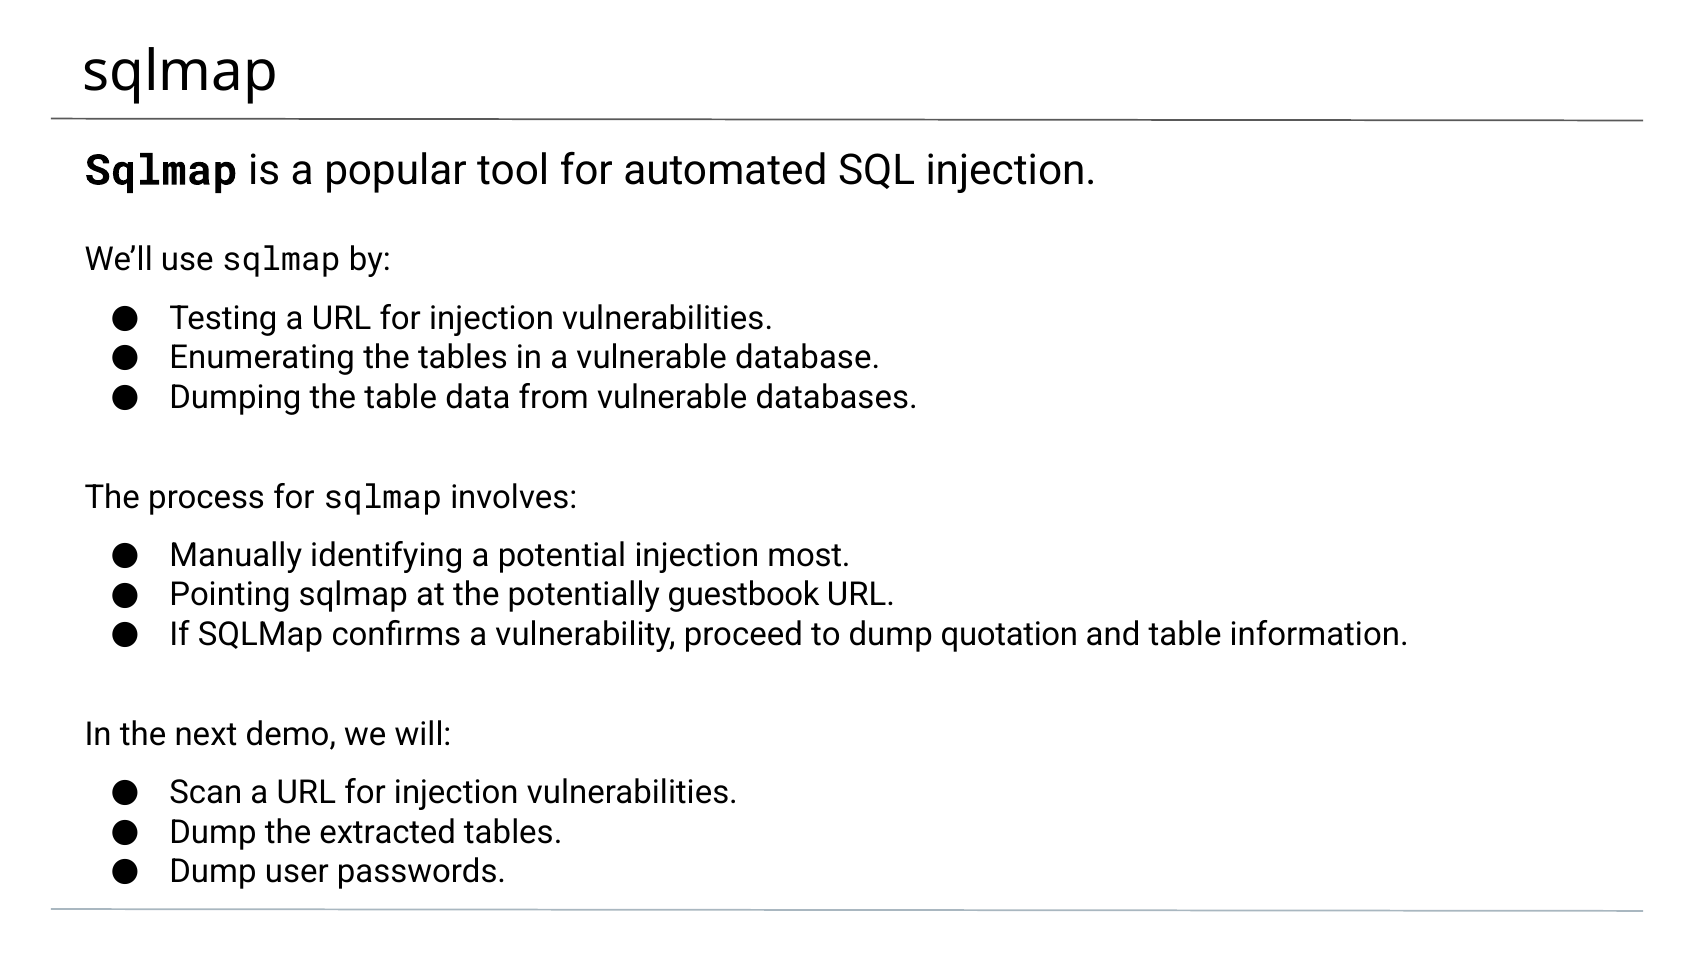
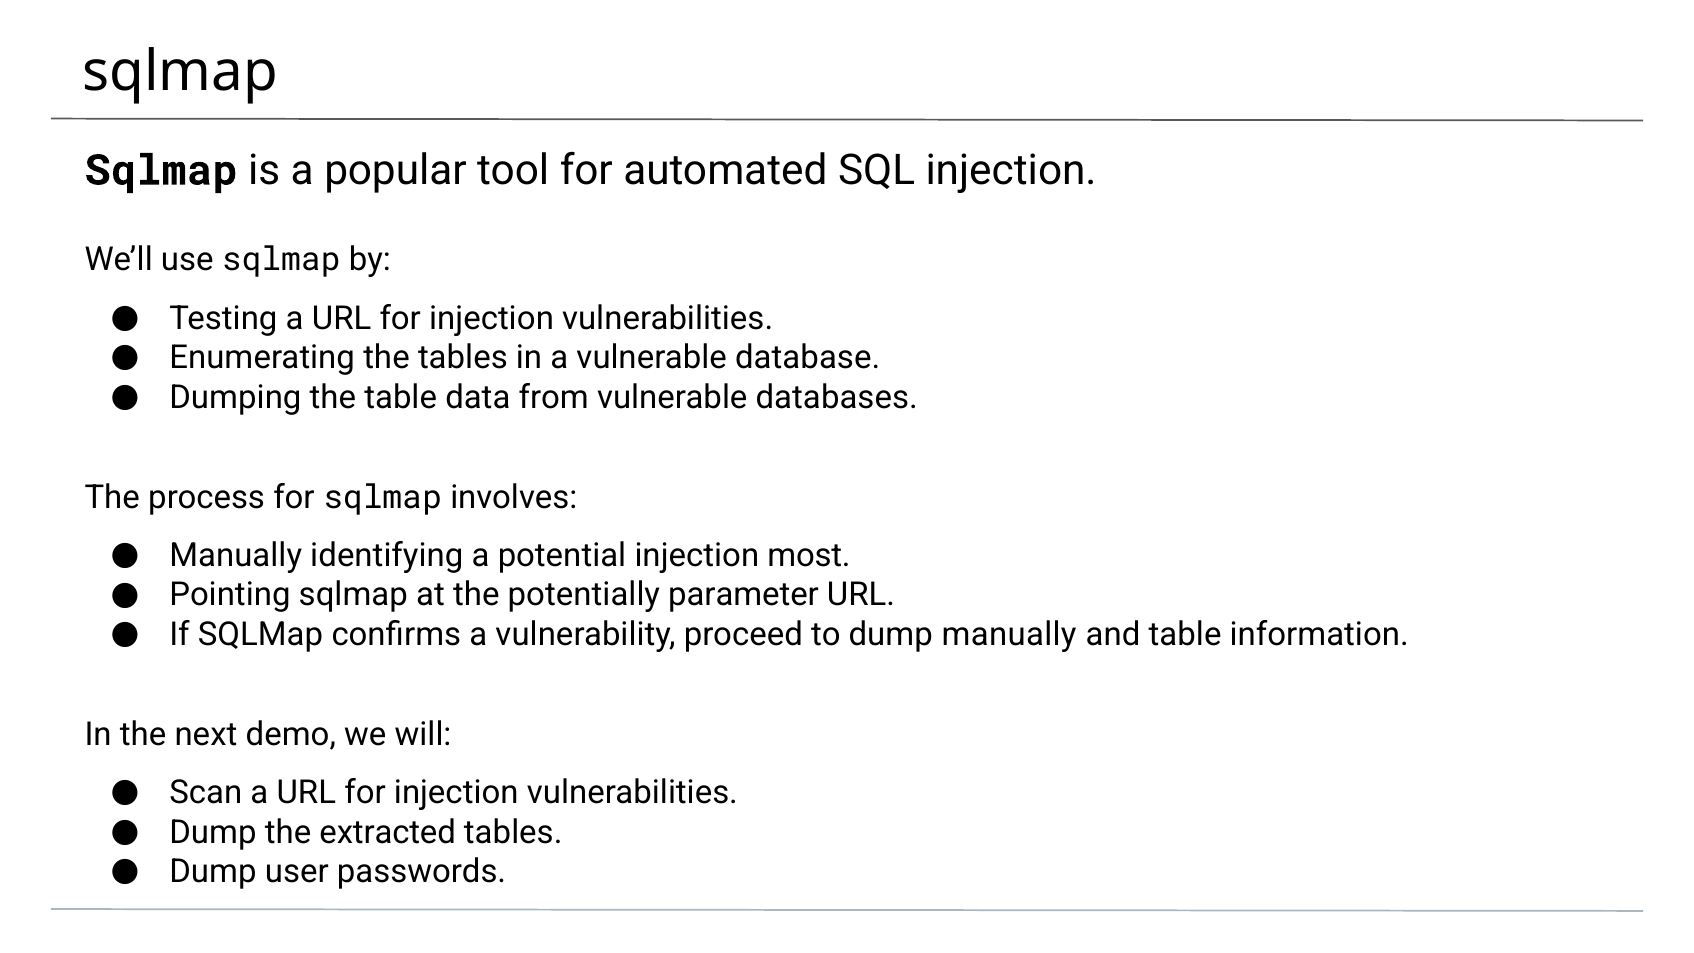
guestbook: guestbook -> parameter
dump quotation: quotation -> manually
